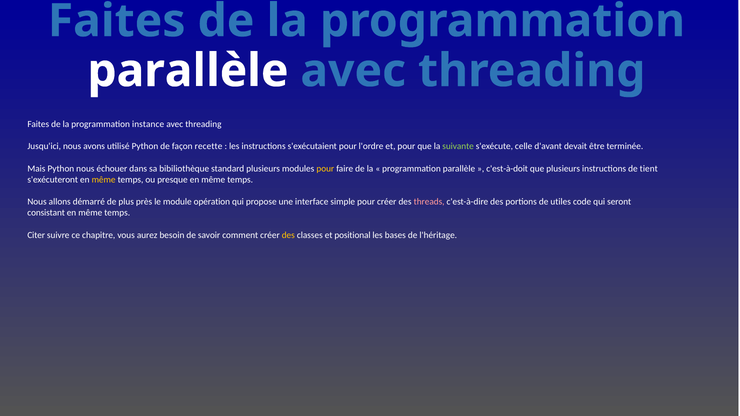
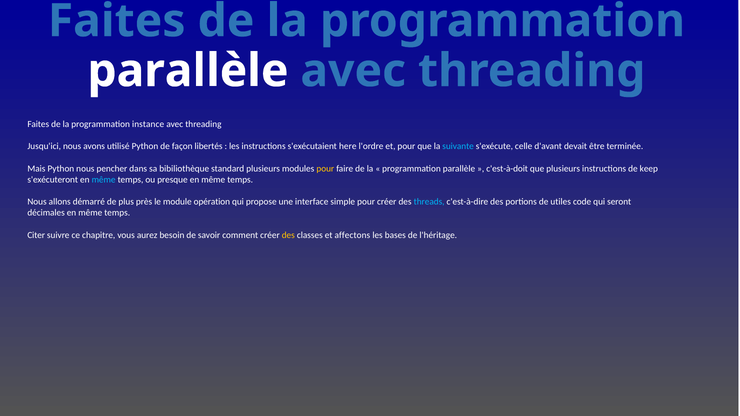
recette: recette -> libertés
s'exécutaient pour: pour -> here
suivante colour: light green -> light blue
échouer: échouer -> pencher
tient: tient -> keep
même at (104, 180) colour: yellow -> light blue
threads colour: pink -> light blue
consistant: consistant -> décimales
positional: positional -> affectons
